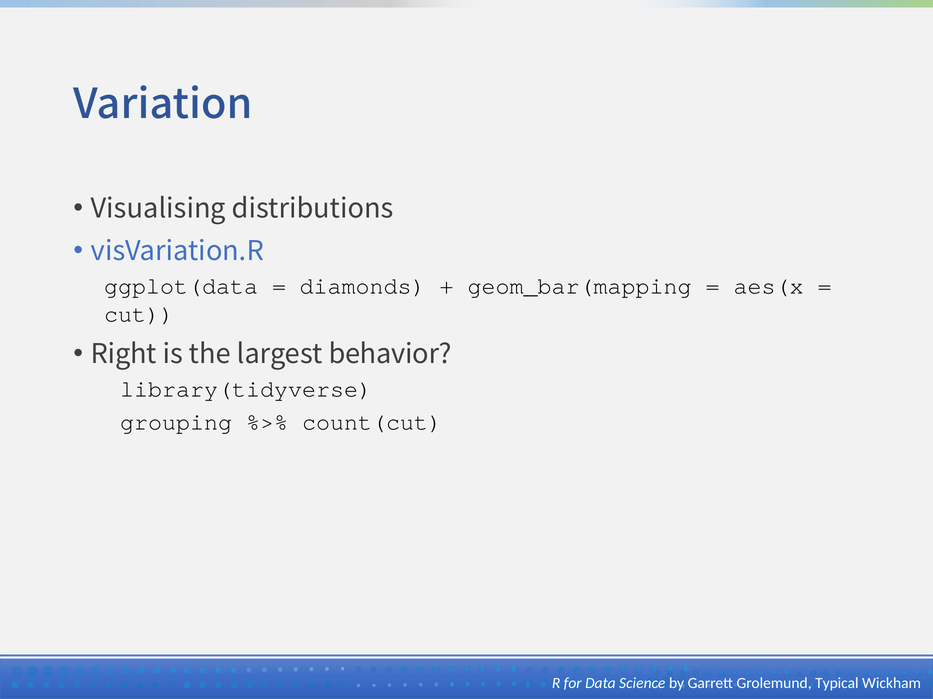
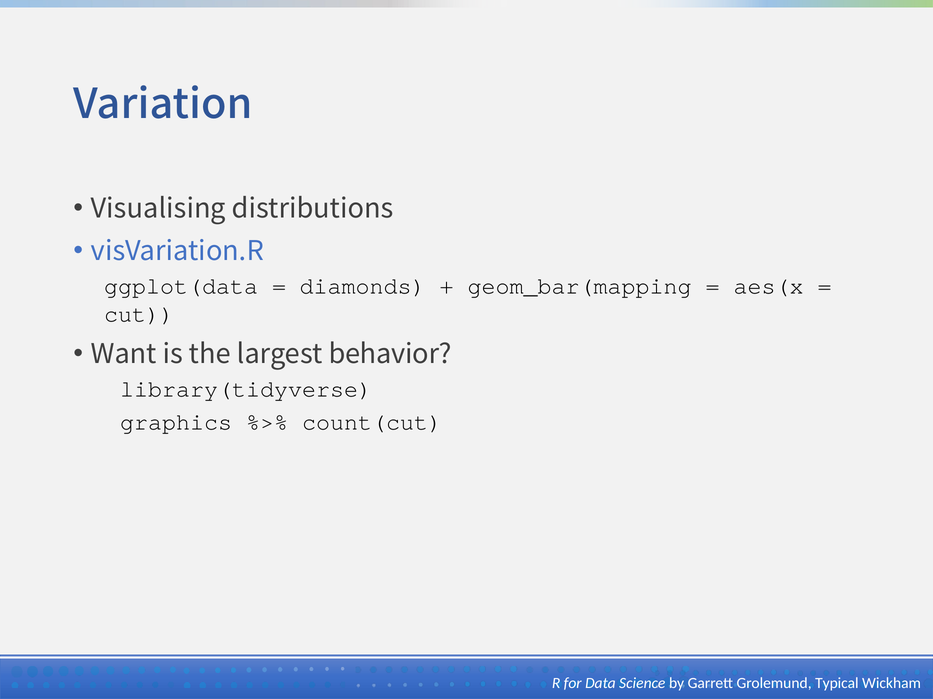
Right: Right -> Want
grouping: grouping -> graphics
